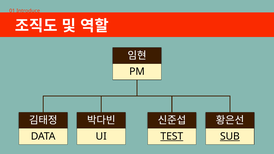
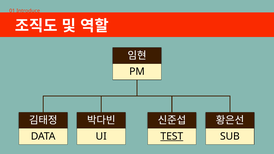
SUB underline: present -> none
